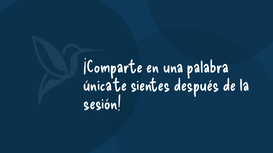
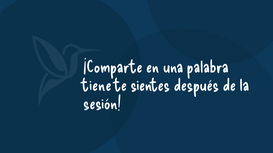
única: única -> tiene
